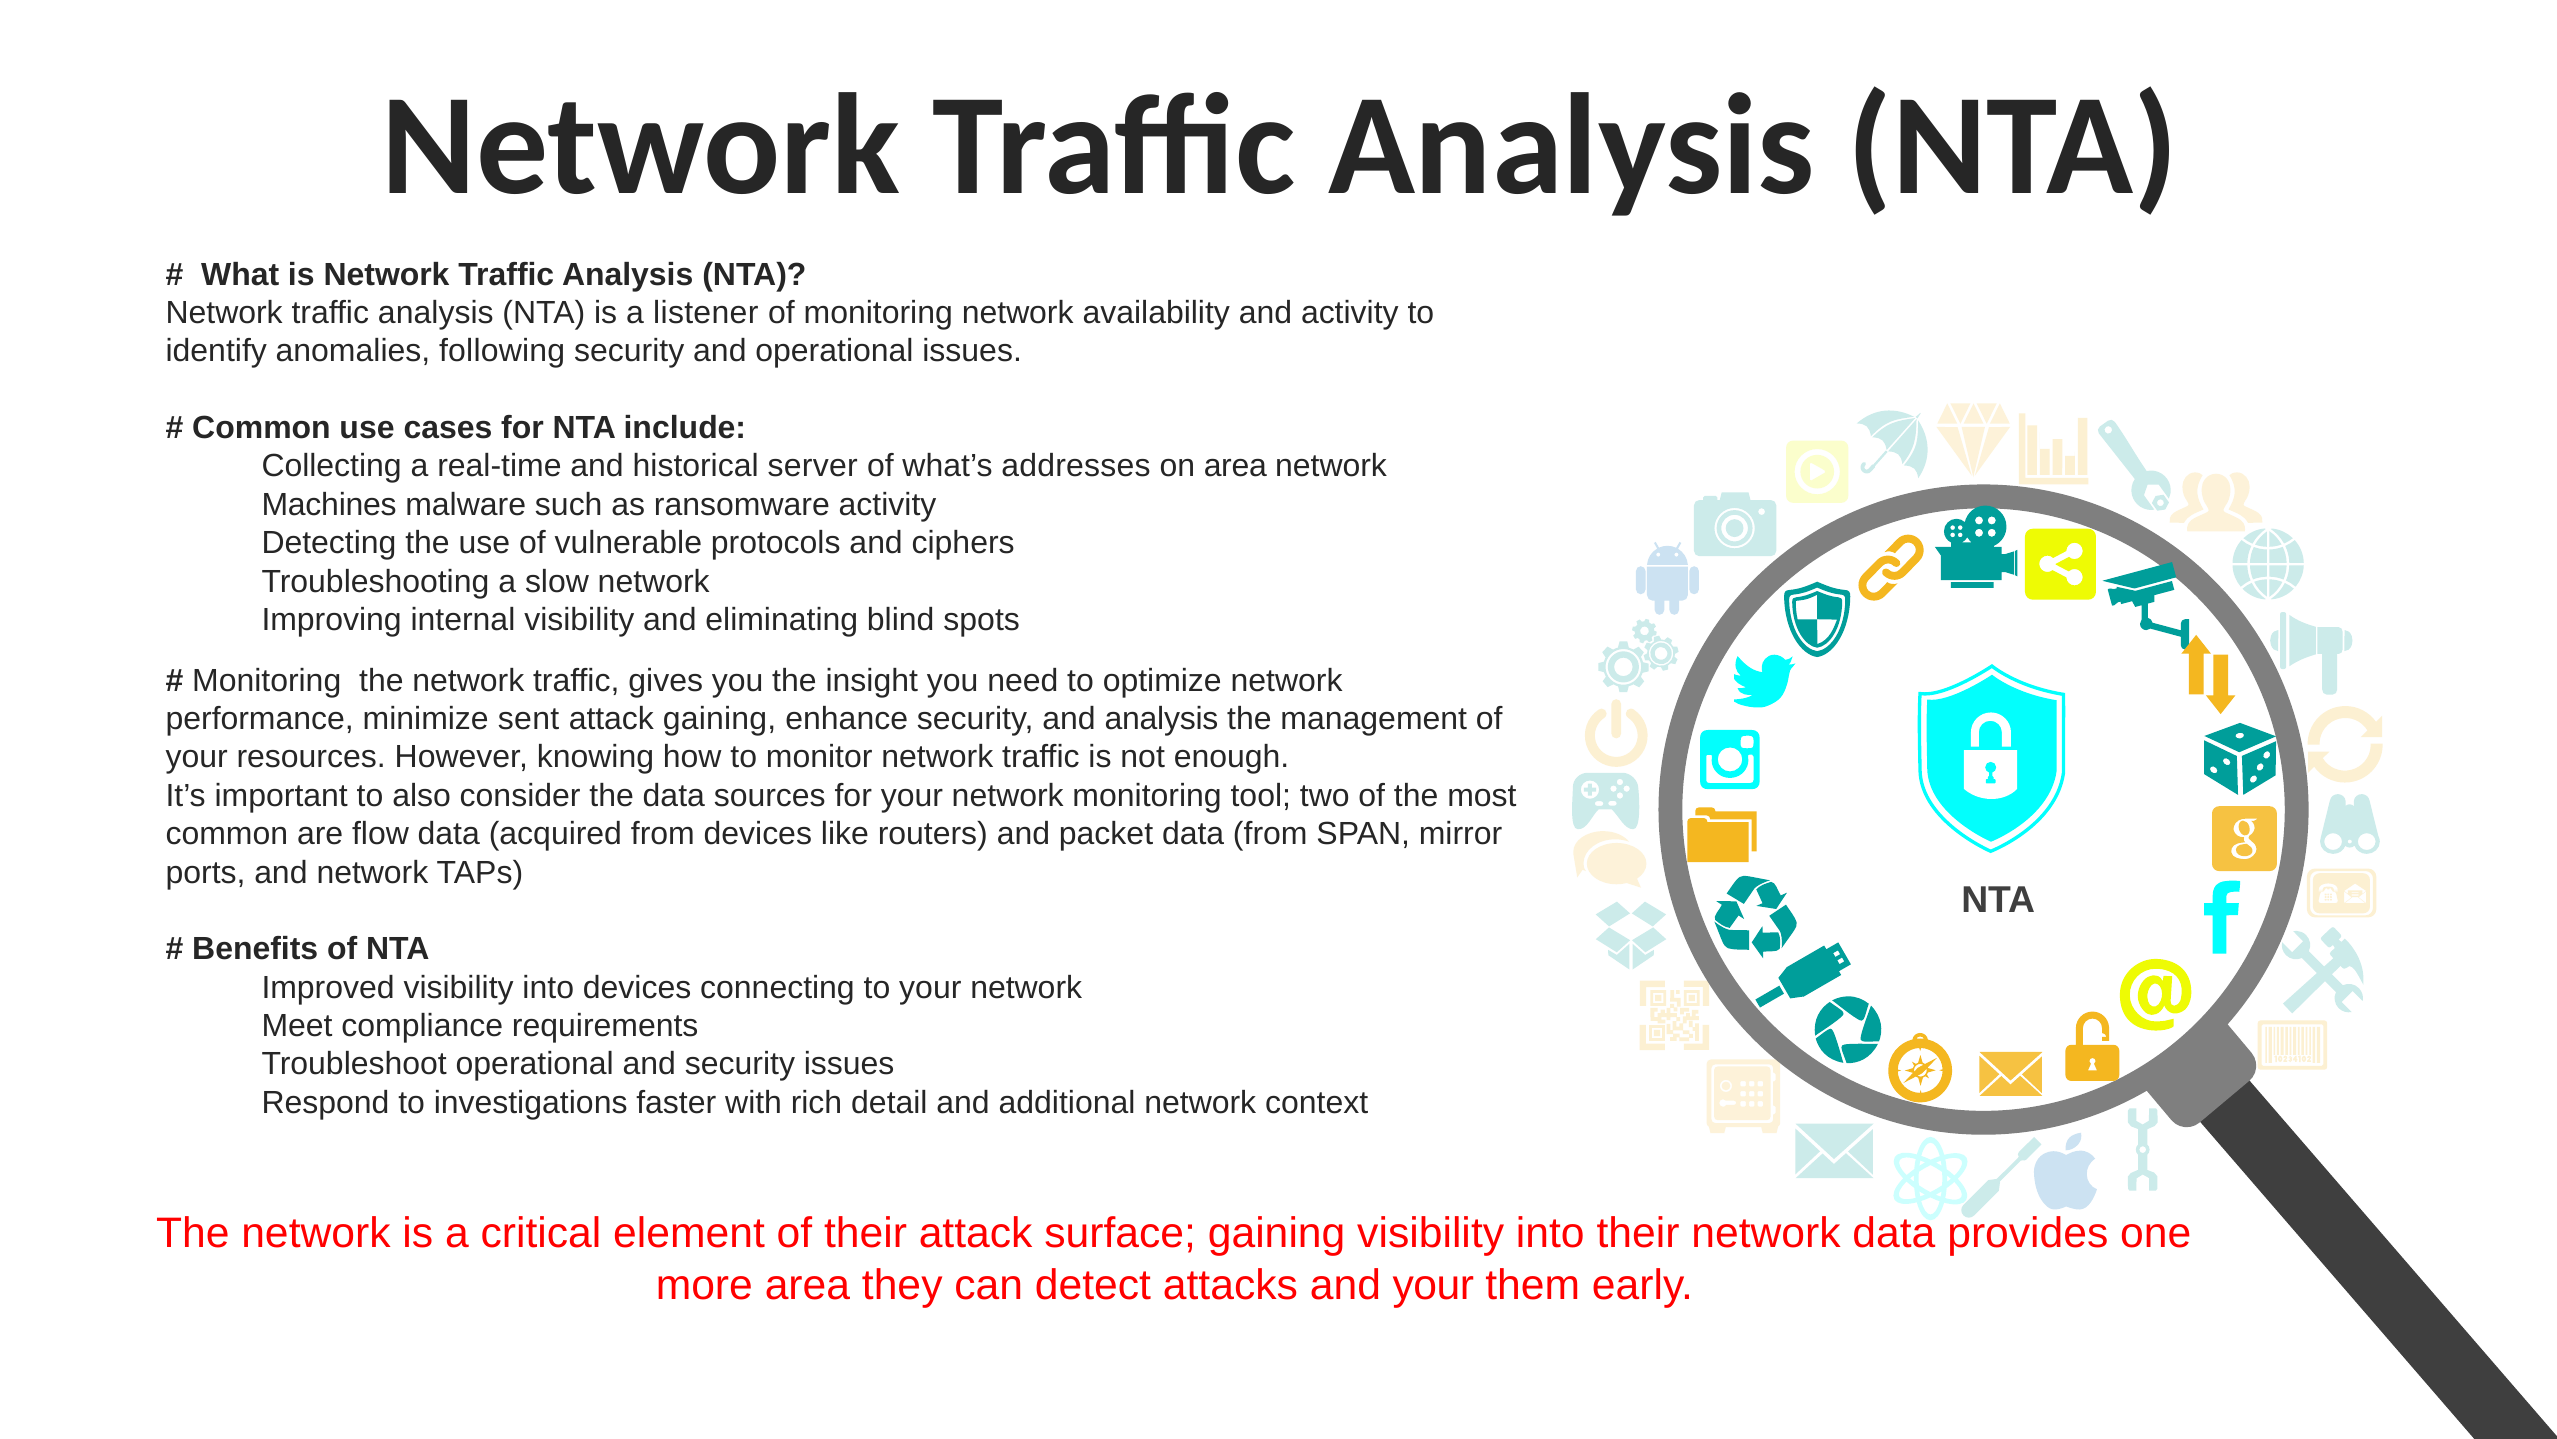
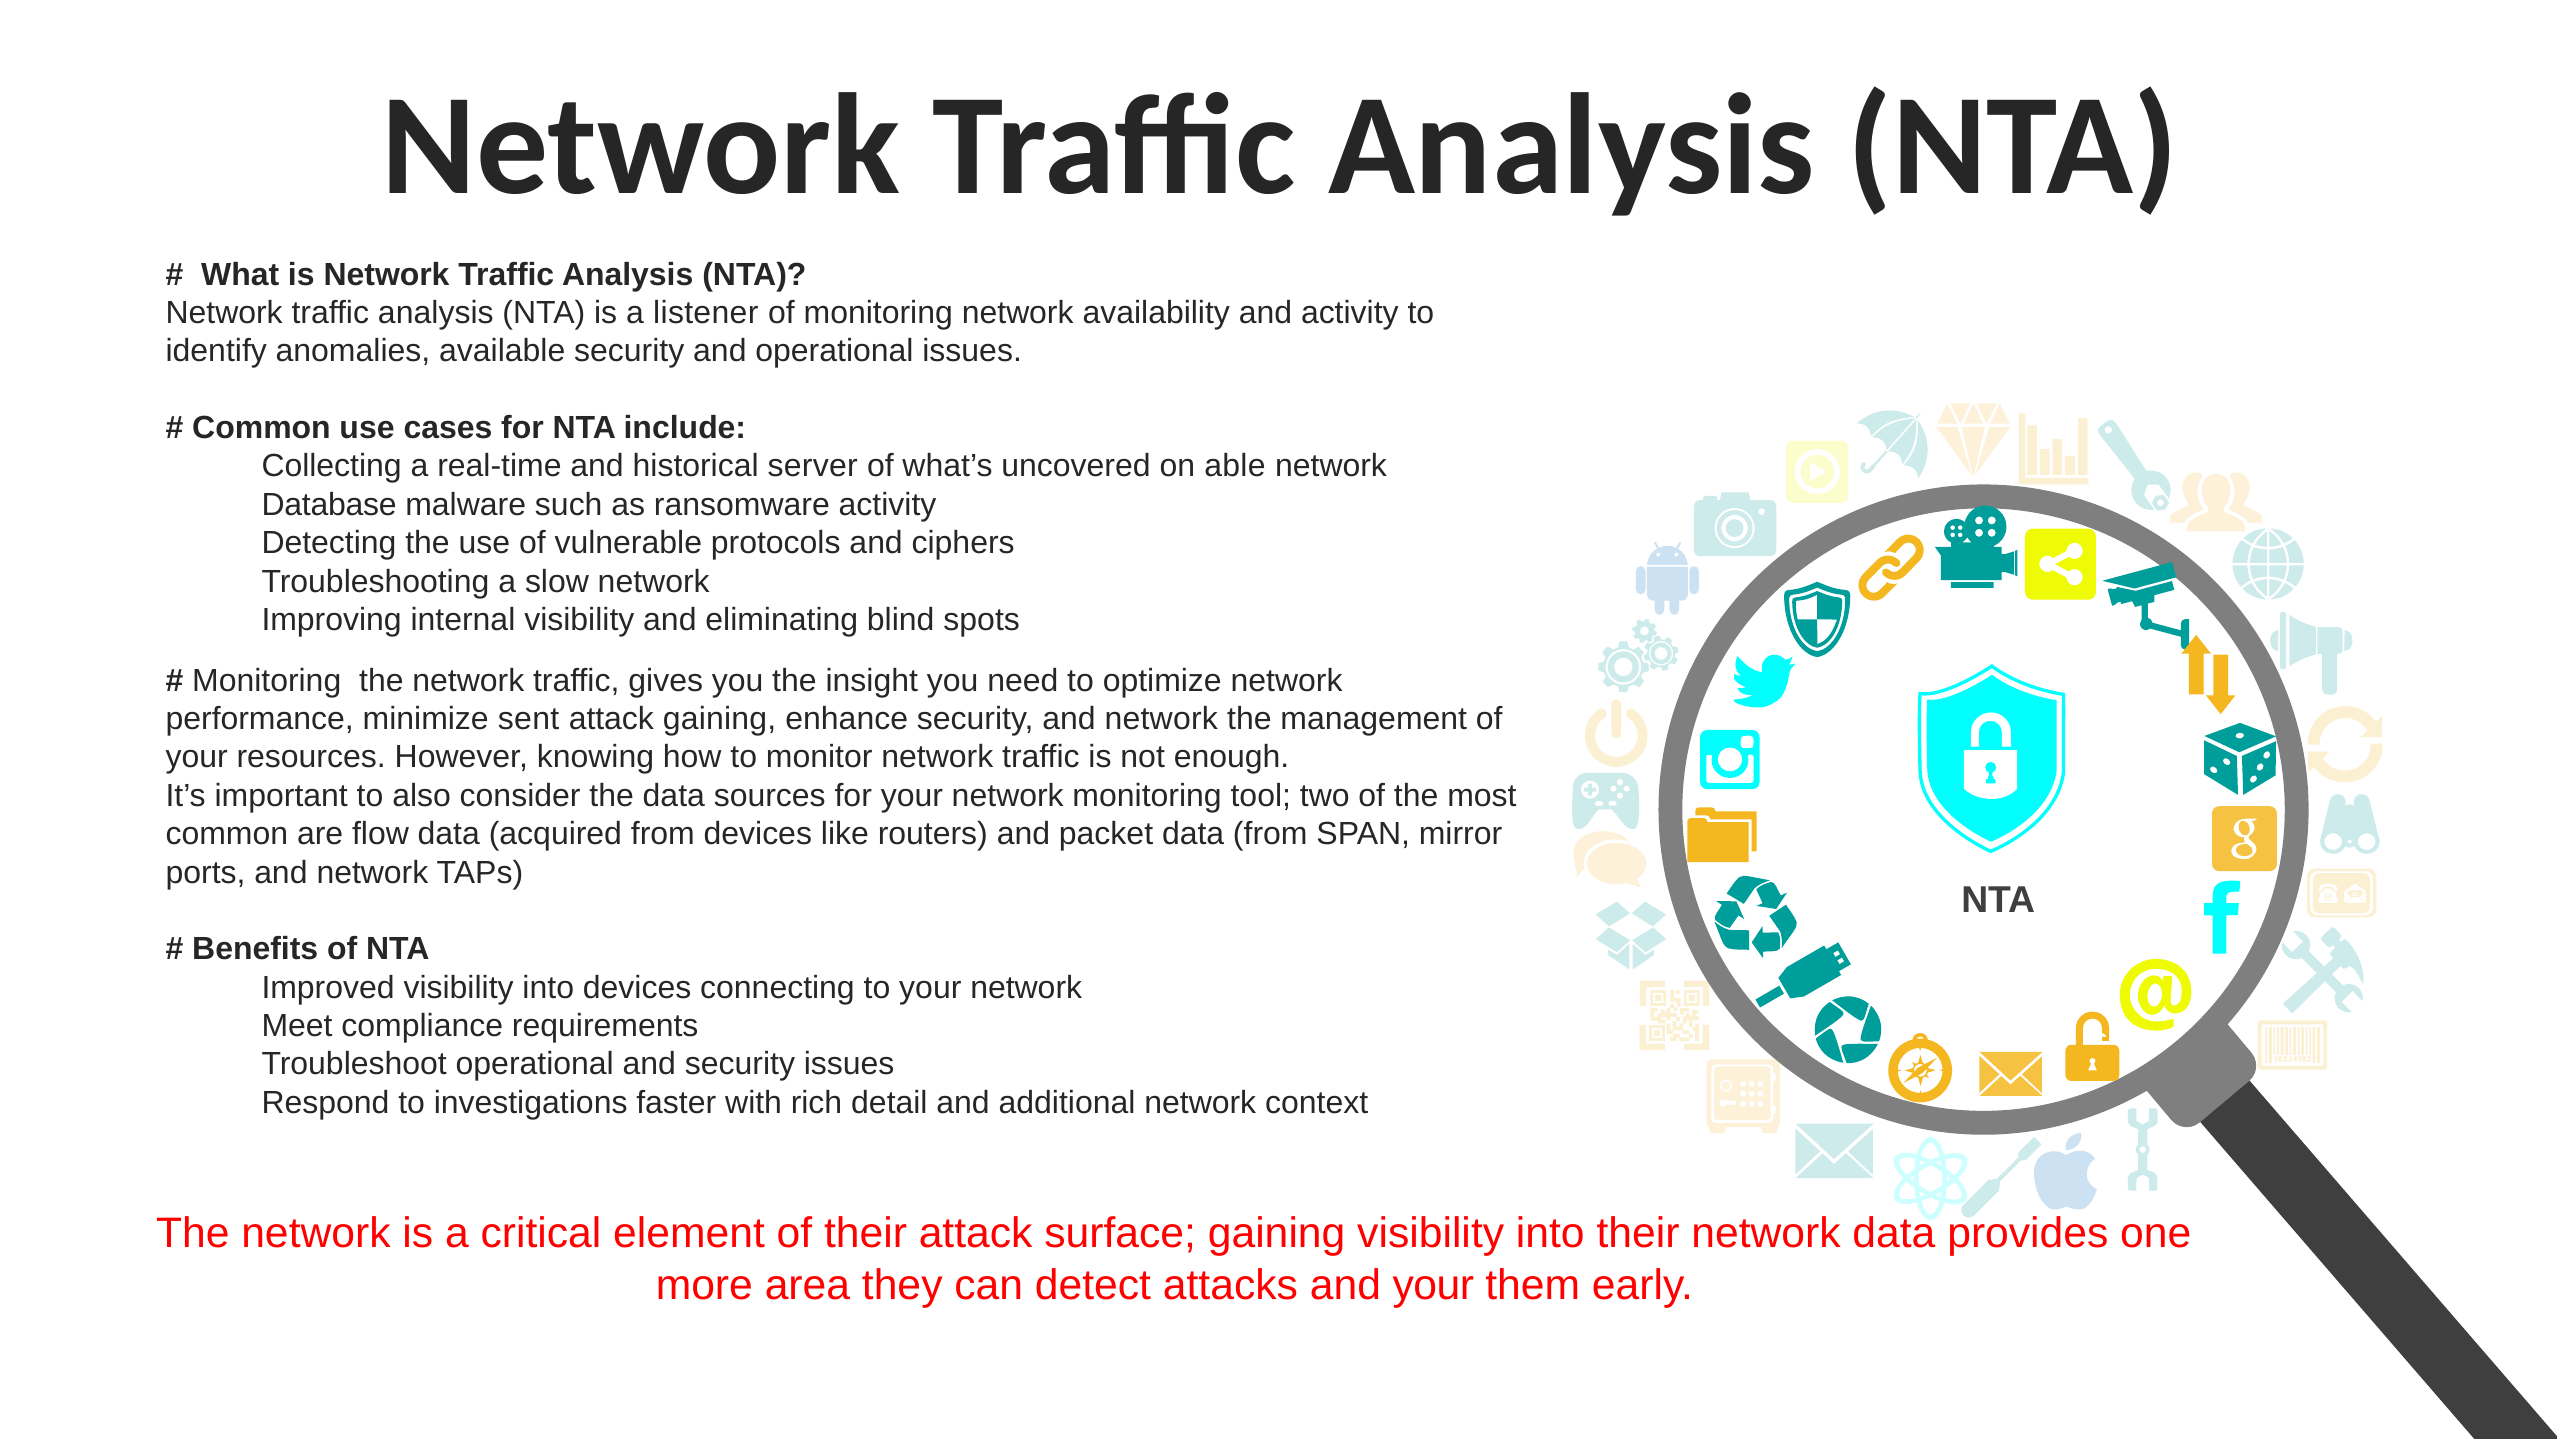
following: following -> available
addresses: addresses -> uncovered
on area: area -> able
Machines: Machines -> Database
security and analysis: analysis -> network
